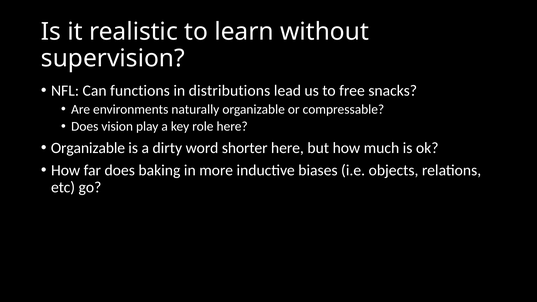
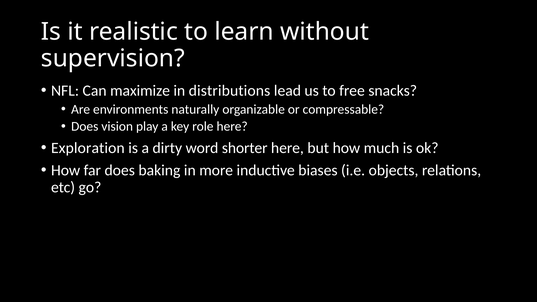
functions: functions -> maximize
Organizable at (88, 148): Organizable -> Exploration
